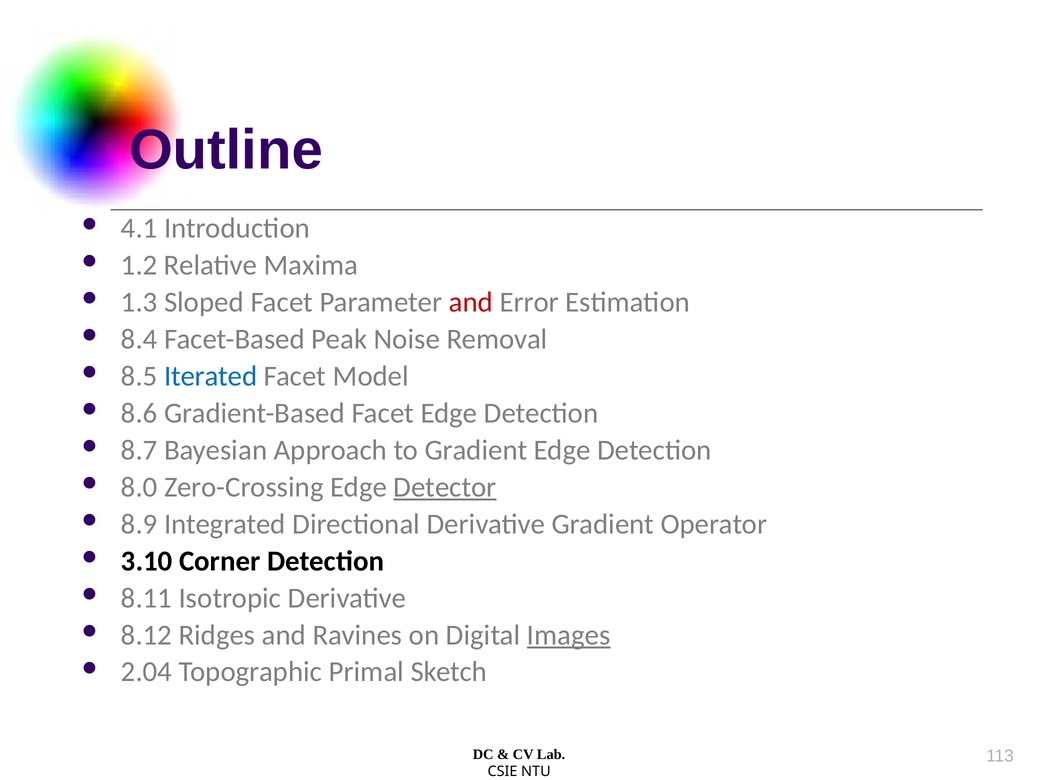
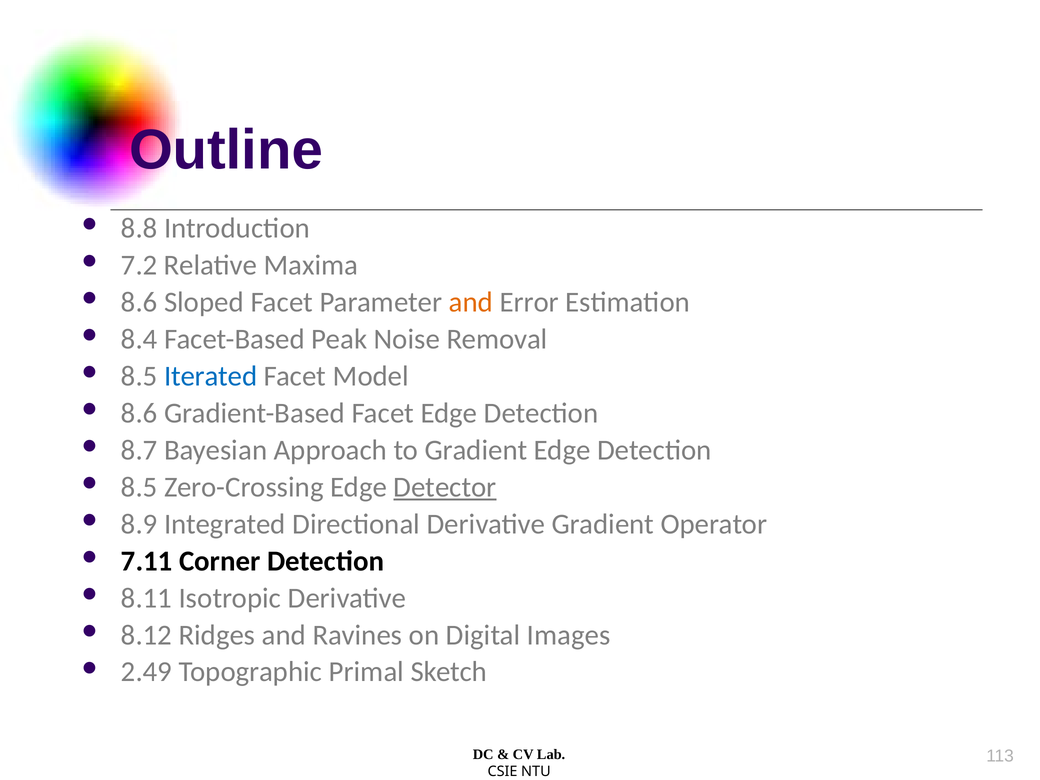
4.1: 4.1 -> 8.8
1.2: 1.2 -> 7.2
1.3 at (139, 302): 1.3 -> 8.6
and at (471, 302) colour: red -> orange
8.0 at (139, 487): 8.0 -> 8.5
3.10: 3.10 -> 7.11
Images underline: present -> none
2.04: 2.04 -> 2.49
